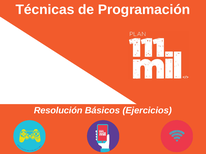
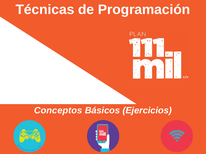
Resolución: Resolución -> Conceptos
